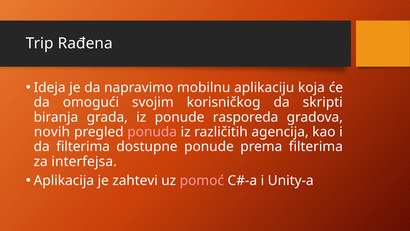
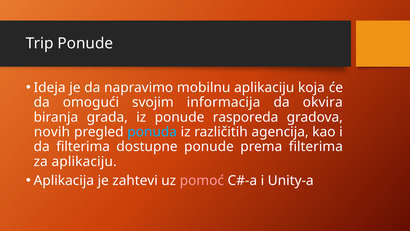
Trip Rađena: Rađena -> Ponude
korisničkog: korisničkog -> informacija
skripti: skripti -> okvira
ponuda colour: pink -> light blue
za interfejsa: interfejsa -> aplikaciju
